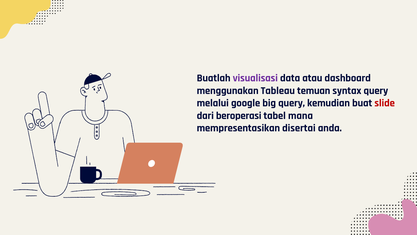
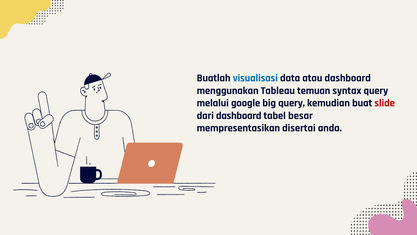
visualisasi colour: purple -> blue
dari beroperasi: beroperasi -> dashboard
mana: mana -> besar
